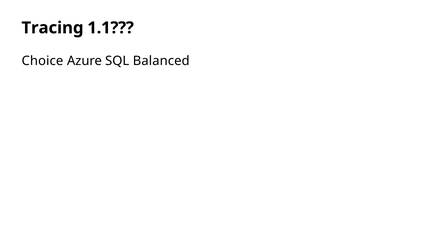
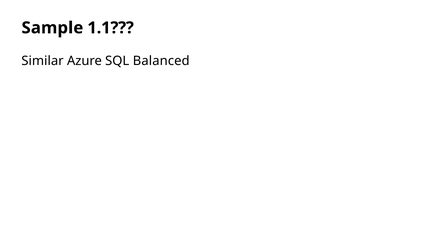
Tracing: Tracing -> Sample
Choice: Choice -> Similar
